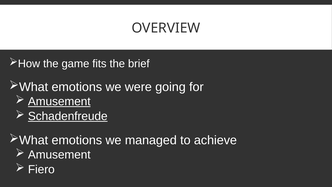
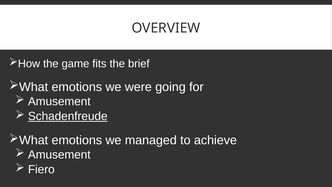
Amusement at (59, 101) underline: present -> none
